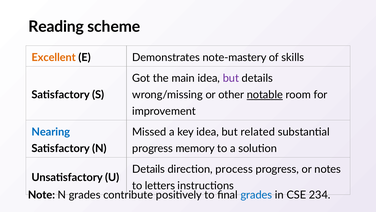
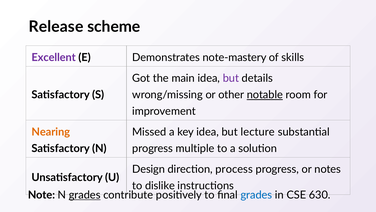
Reading: Reading -> Release
Excellent colour: orange -> purple
Nearing colour: blue -> orange
related: related -> lecture
memory: memory -> multiple
Details at (149, 169): Details -> Design
letters: letters -> dislike
grades at (85, 195) underline: none -> present
234: 234 -> 630
